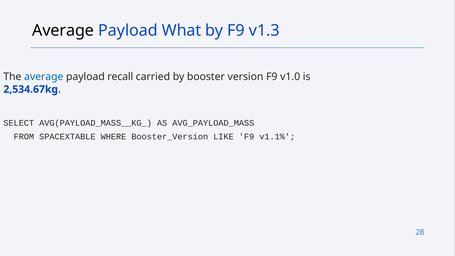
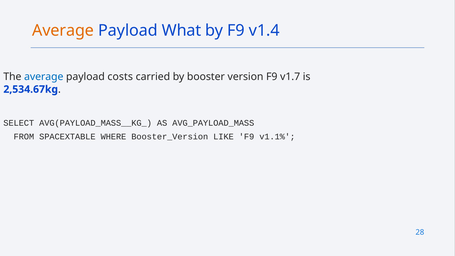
Average at (63, 30) colour: black -> orange
v1.3: v1.3 -> v1.4
recall: recall -> costs
v1.0: v1.0 -> v1.7
